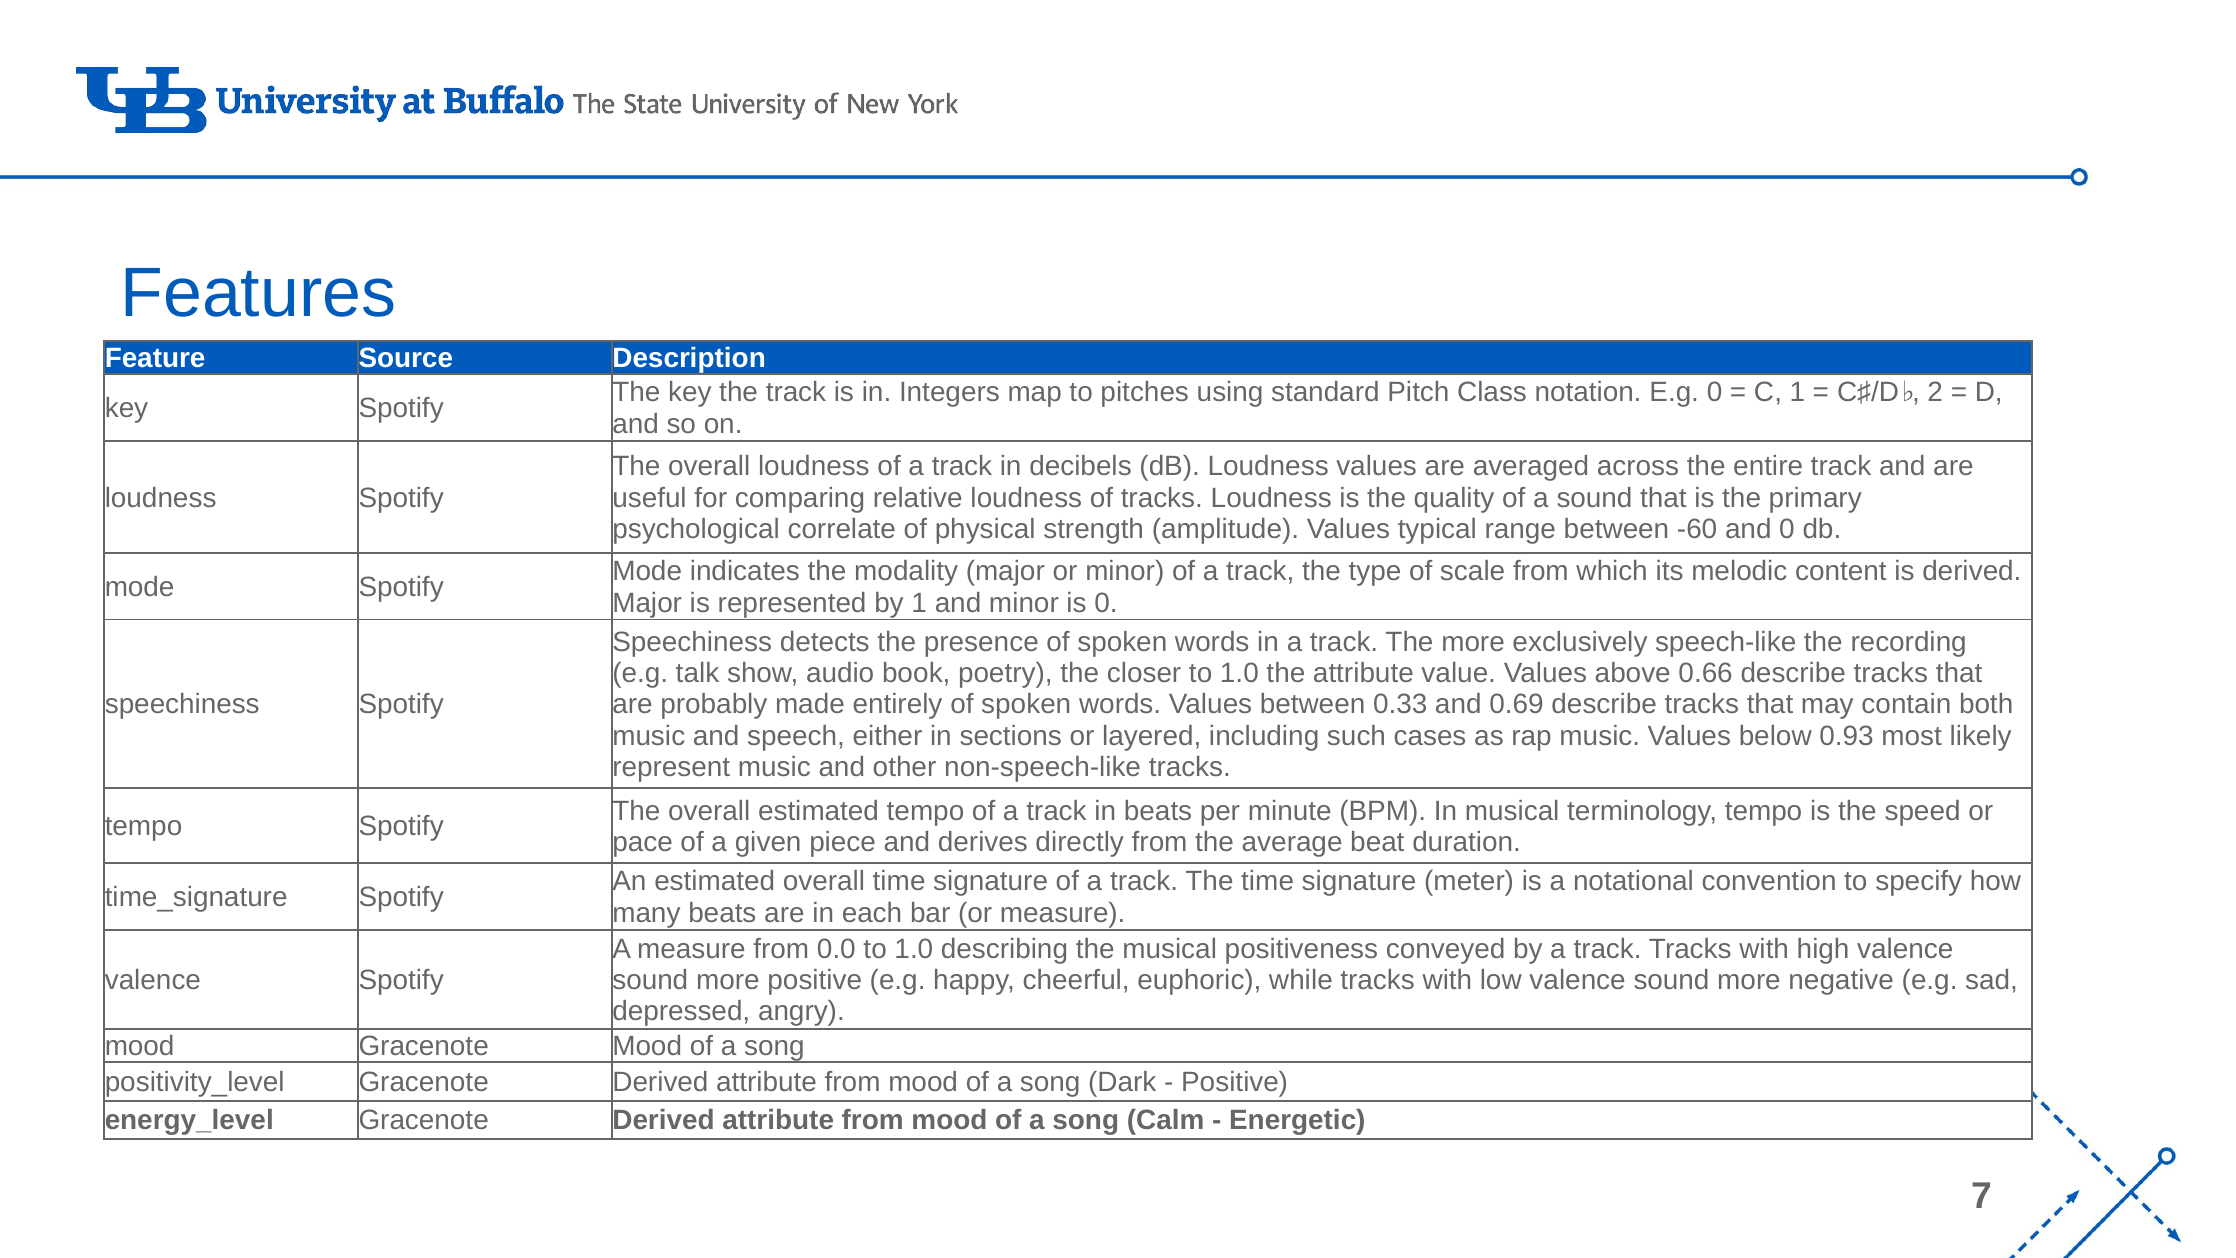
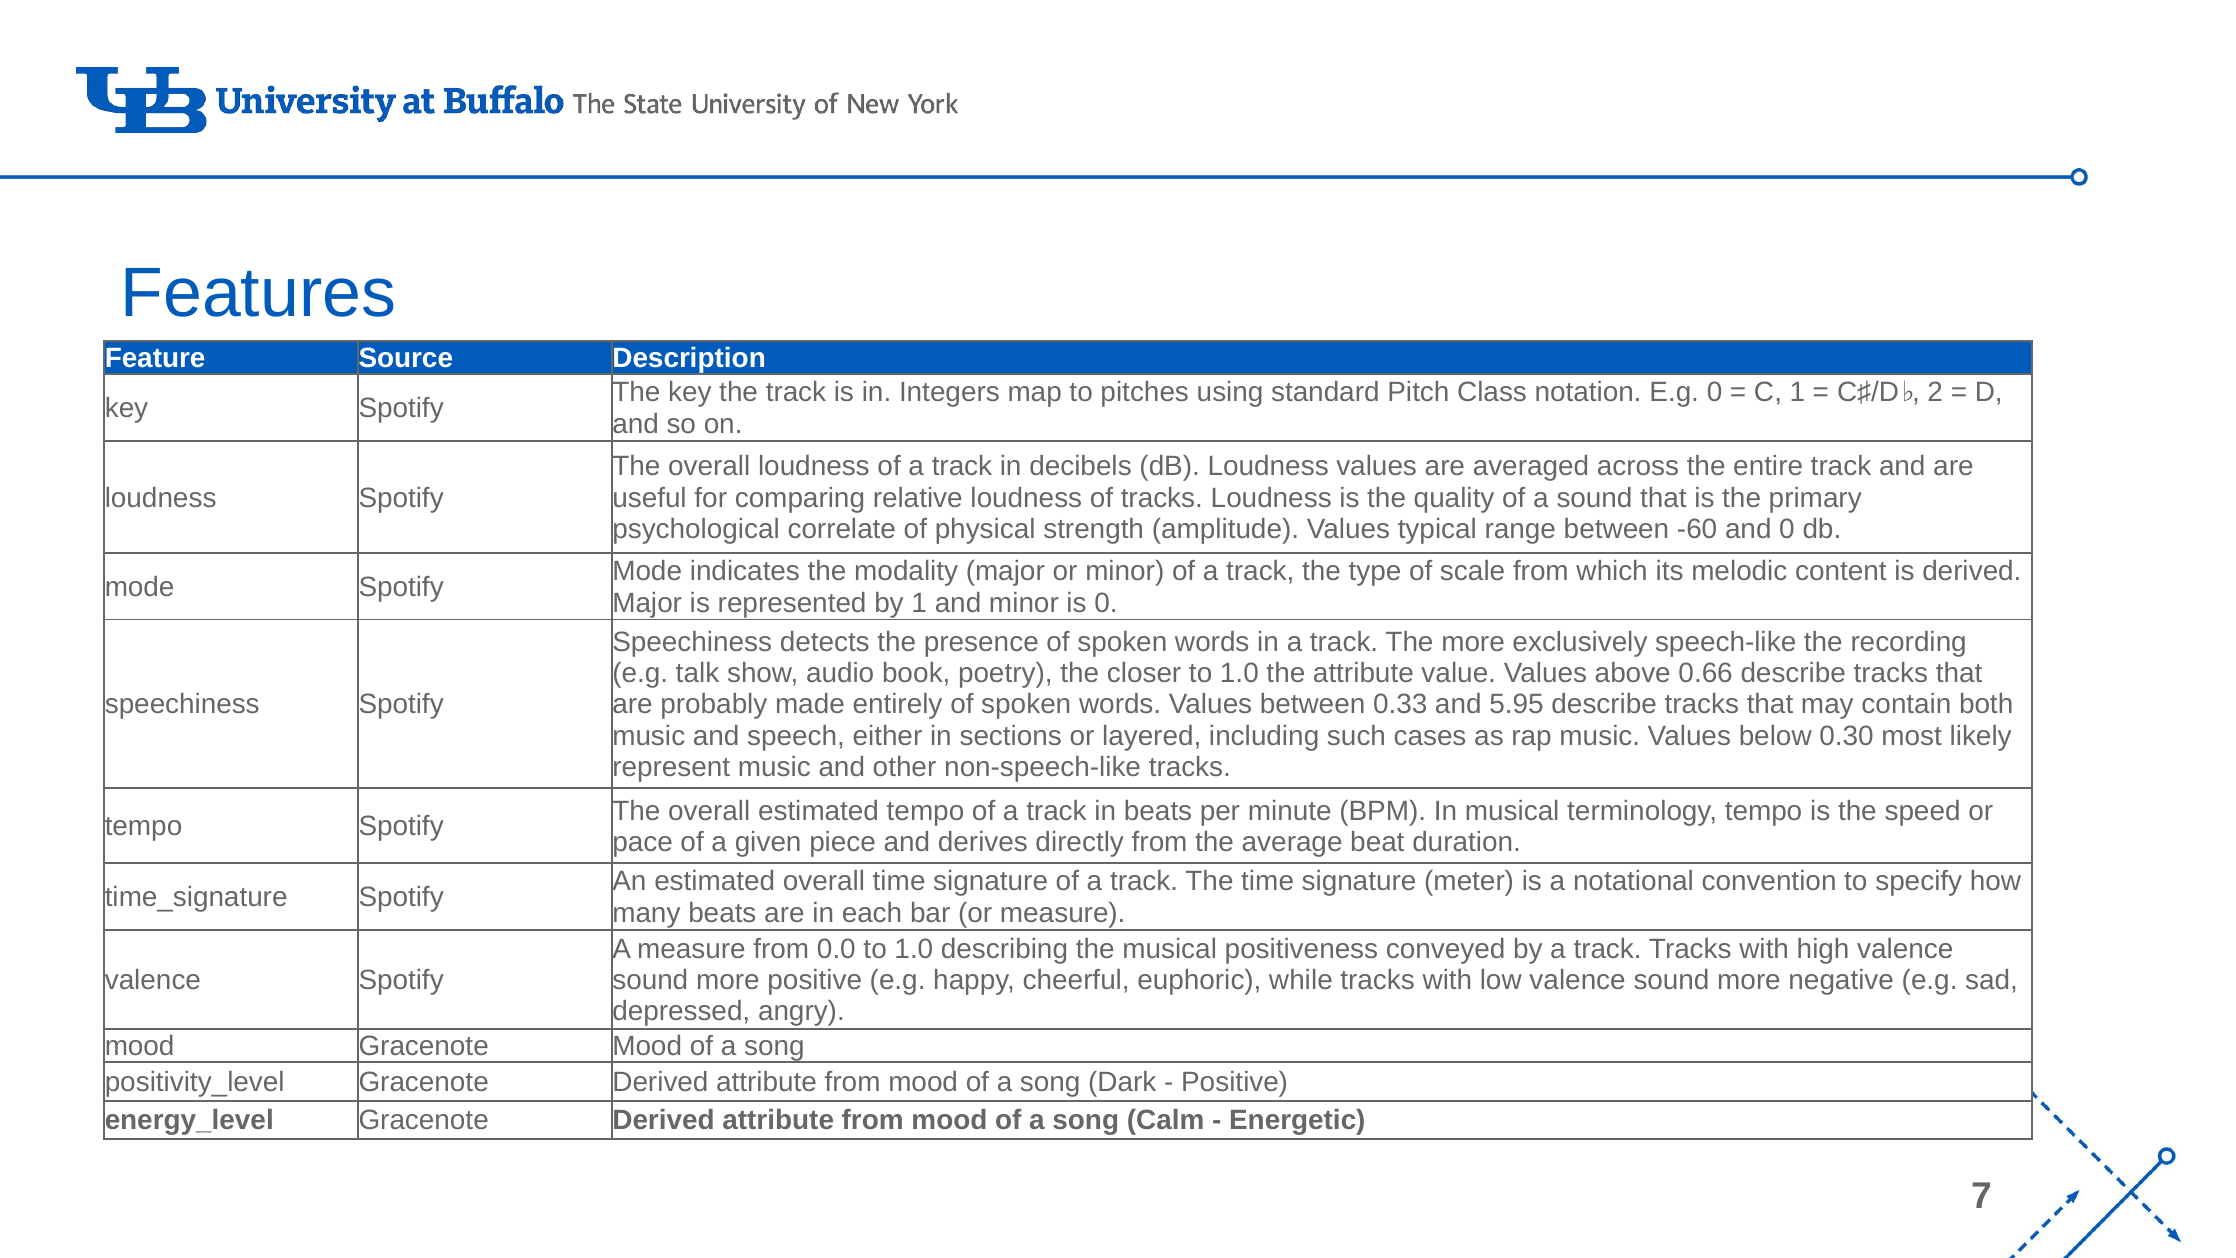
0.69: 0.69 -> 5.95
0.93: 0.93 -> 0.30
